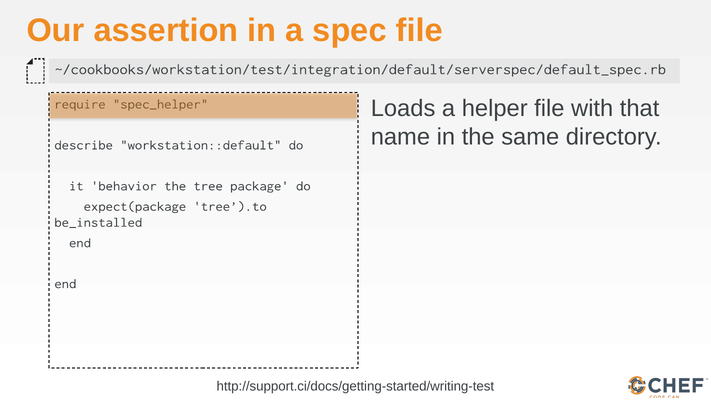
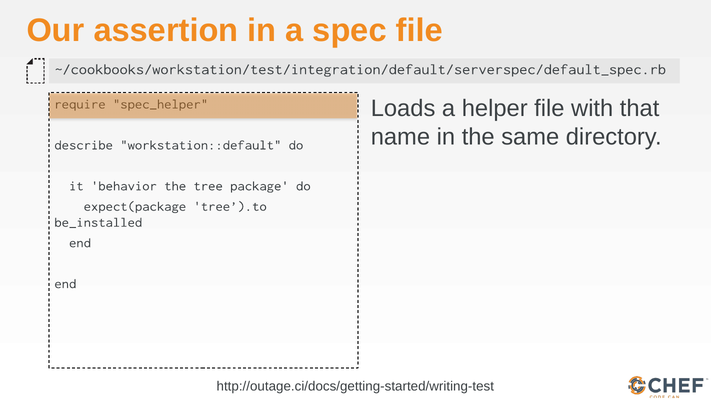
http://support.ci/docs/getting-started/writing-test: http://support.ci/docs/getting-started/writing-test -> http://outage.ci/docs/getting-started/writing-test
